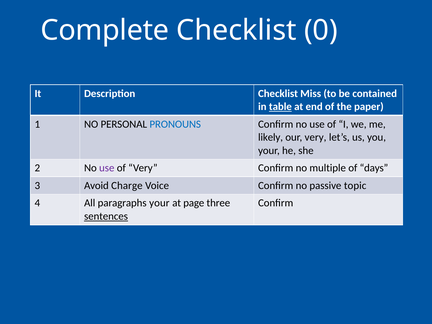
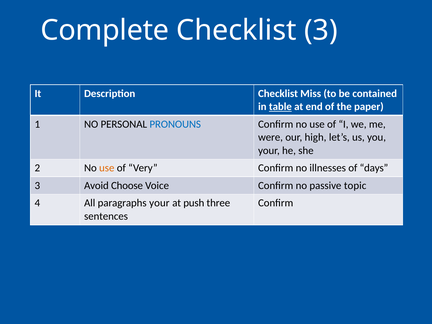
Checklist 0: 0 -> 3
likely: likely -> were
our very: very -> high
use at (107, 168) colour: purple -> orange
multiple: multiple -> illnesses
Charge: Charge -> Choose
page: page -> push
sentences underline: present -> none
